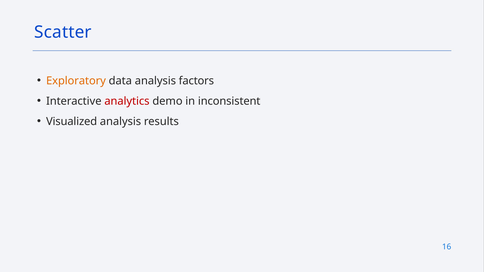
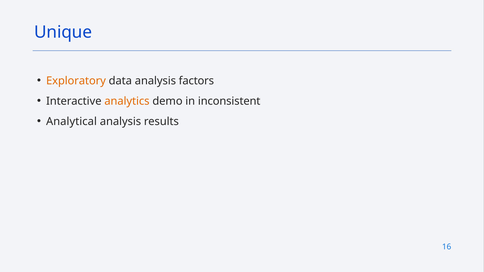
Scatter: Scatter -> Unique
analytics colour: red -> orange
Visualized: Visualized -> Analytical
